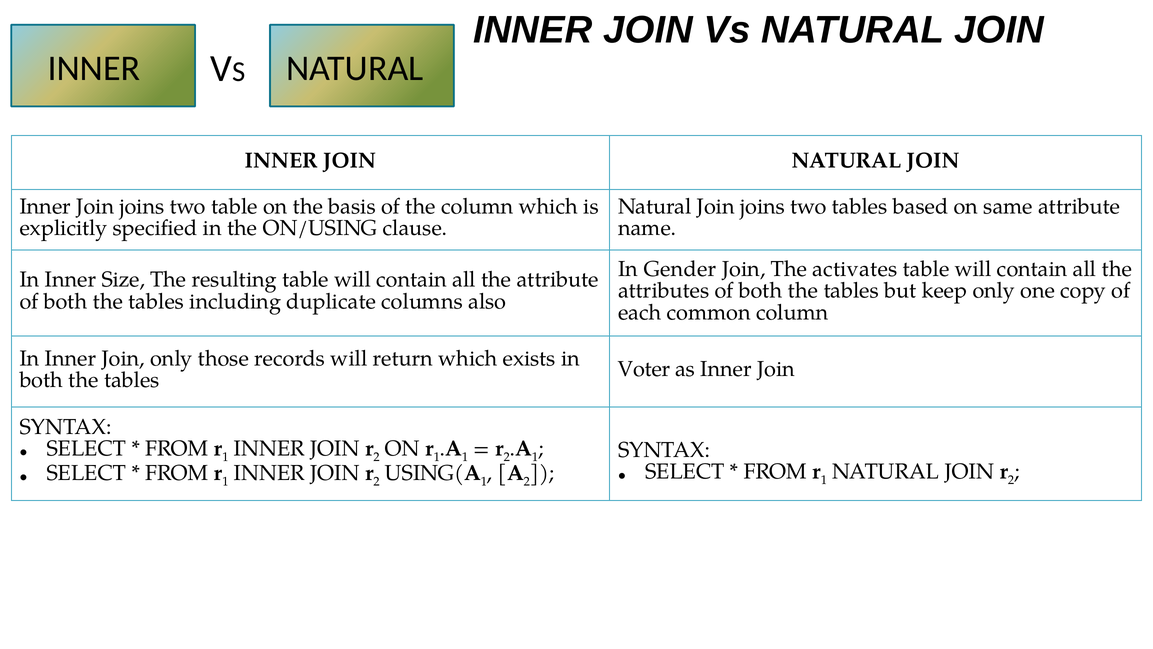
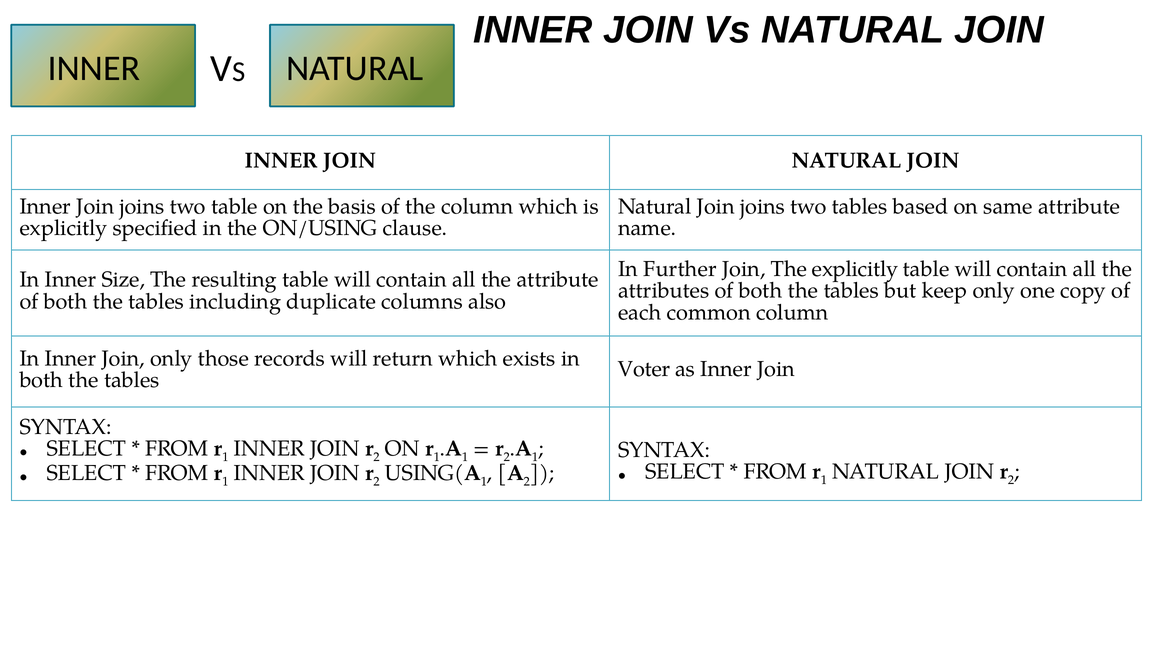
Gender: Gender -> Further
The activates: activates -> explicitly
